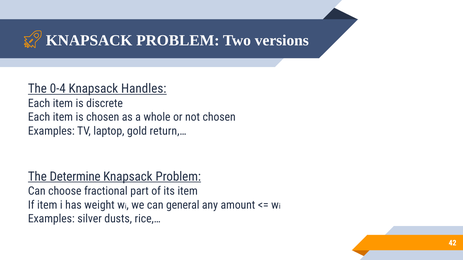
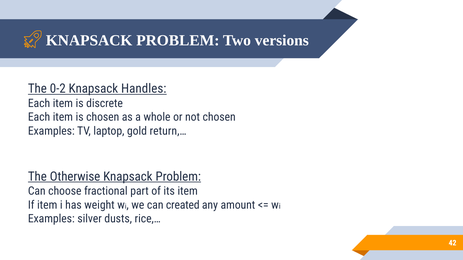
0-4: 0-4 -> 0-2
Determine: Determine -> Otherwise
general: general -> created
